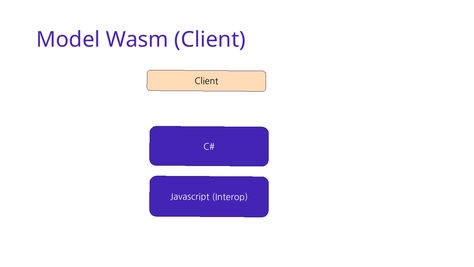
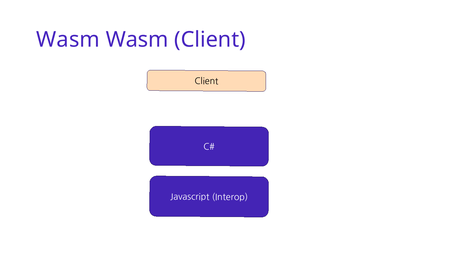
Model at (68, 40): Model -> Wasm
